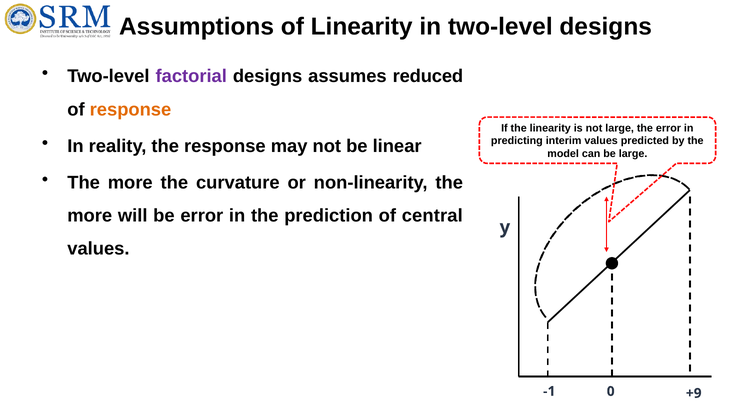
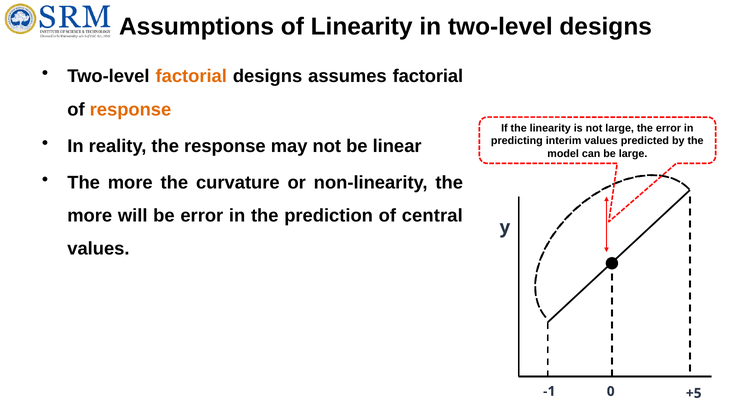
factorial at (191, 76) colour: purple -> orange
assumes reduced: reduced -> factorial
+9: +9 -> +5
